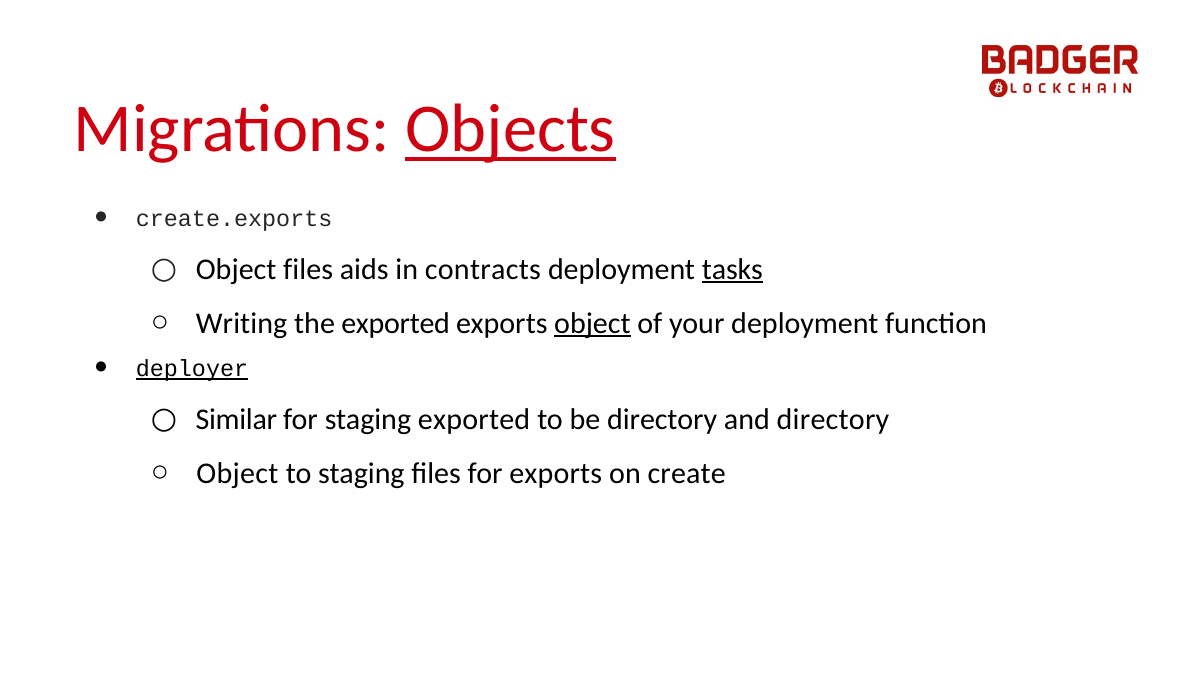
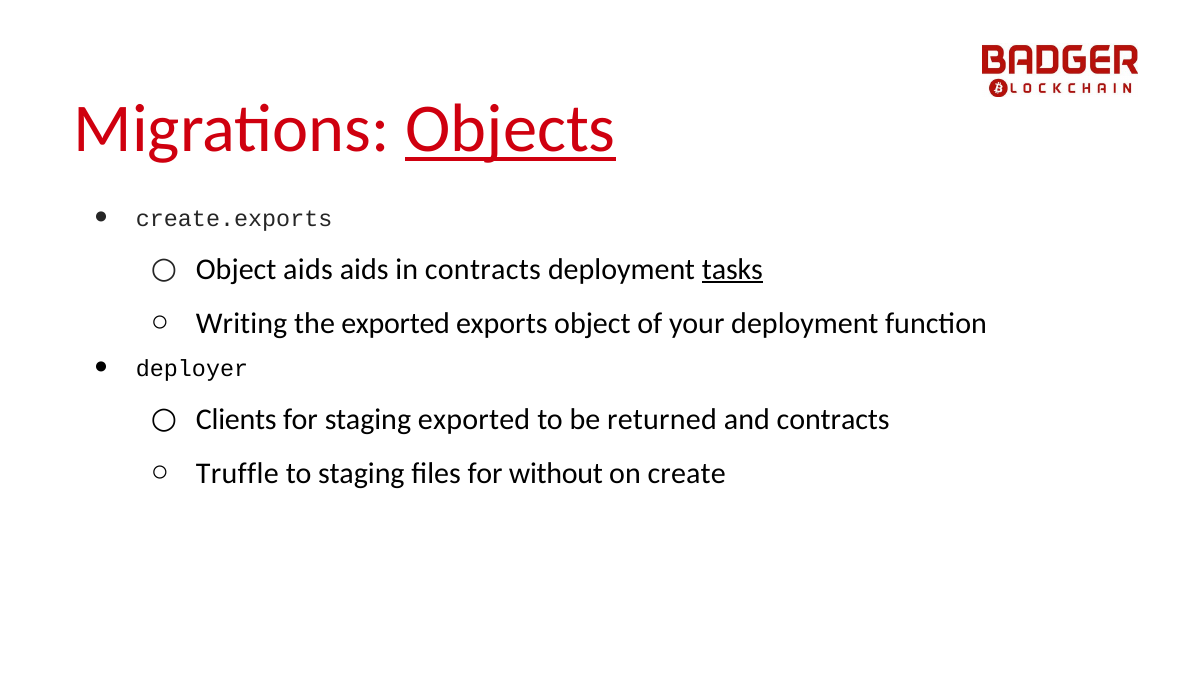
Object files: files -> aids
object at (592, 323) underline: present -> none
deployer underline: present -> none
Similar: Similar -> Clients
be directory: directory -> returned
and directory: directory -> contracts
Object at (237, 474): Object -> Truffle
for exports: exports -> without
